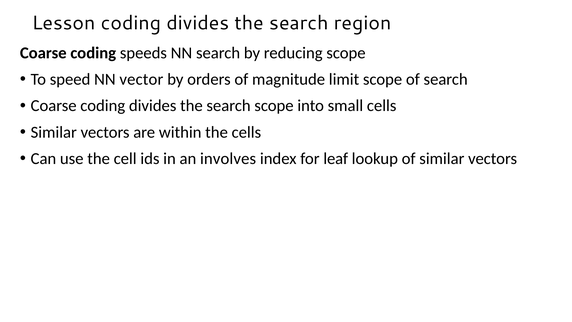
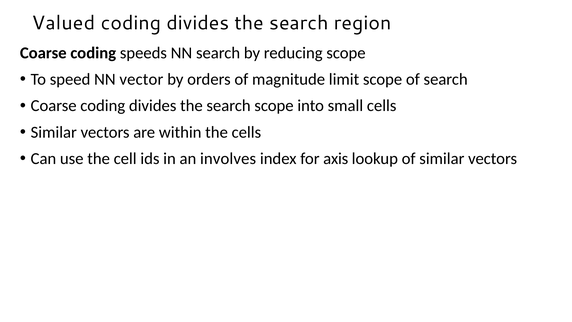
Lesson: Lesson -> Valued
leaf: leaf -> axis
